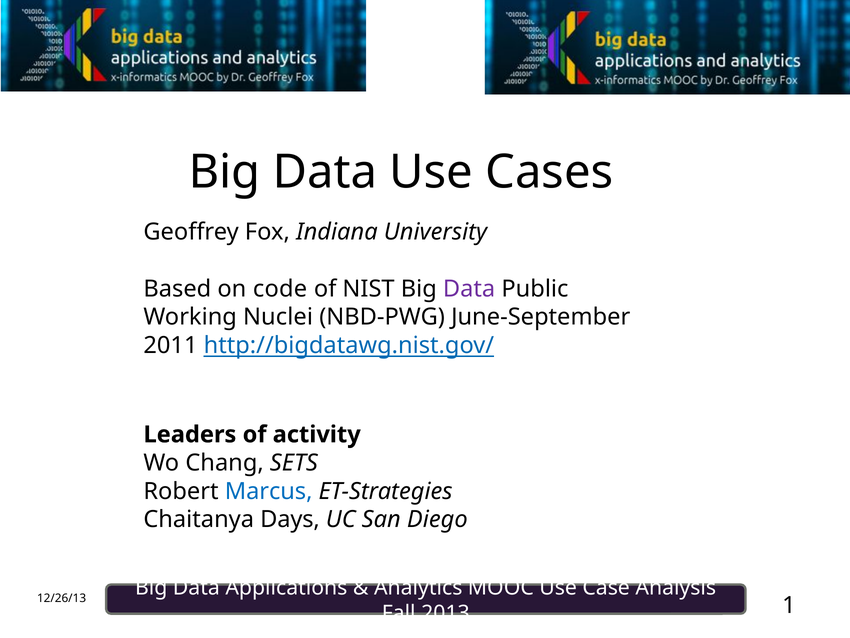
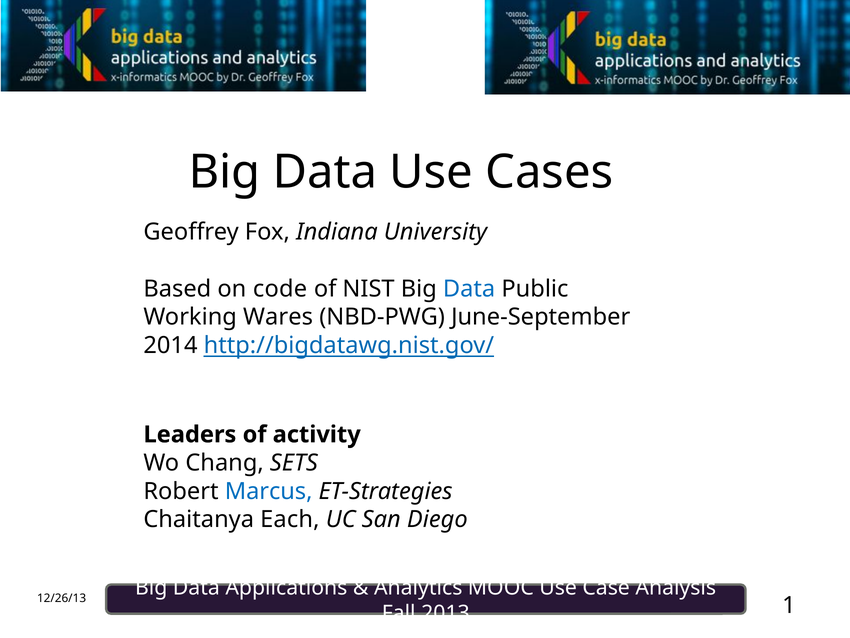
Data at (469, 289) colour: purple -> blue
Nuclei: Nuclei -> Wares
2011: 2011 -> 2014
Days: Days -> Each
